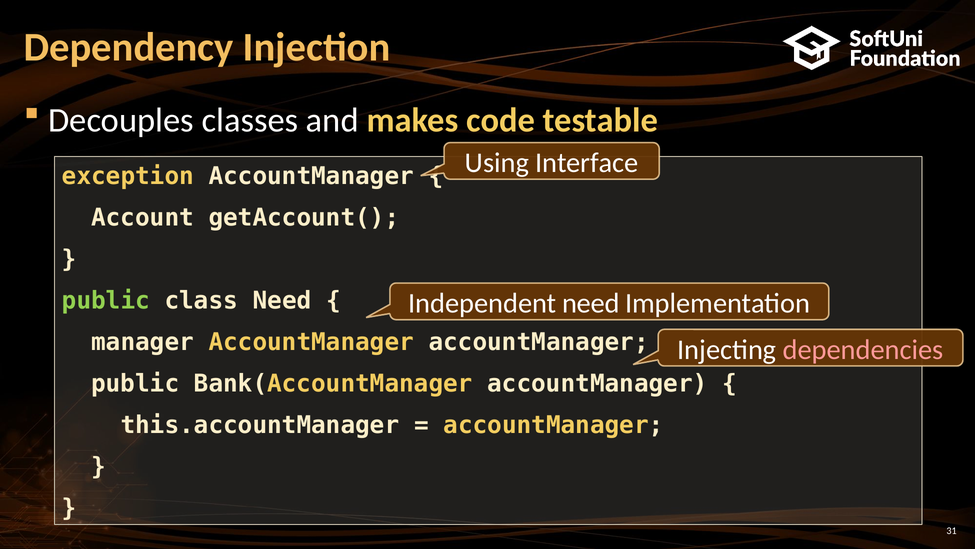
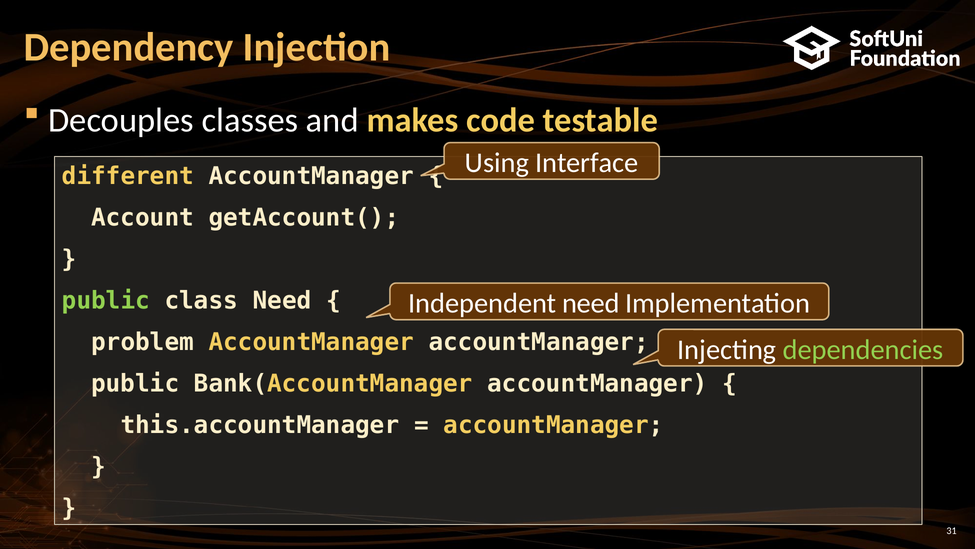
exception: exception -> different
manager: manager -> problem
dependencies colour: pink -> light green
